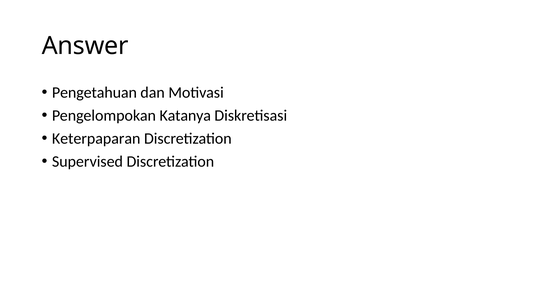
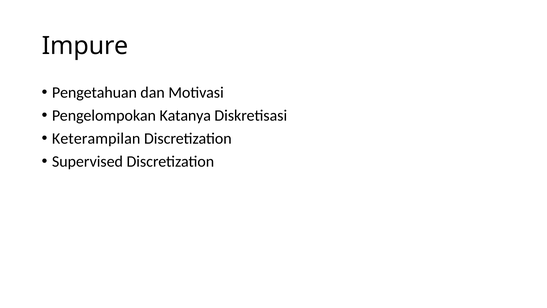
Answer: Answer -> Impure
Keterpaparan: Keterpaparan -> Keterampilan
